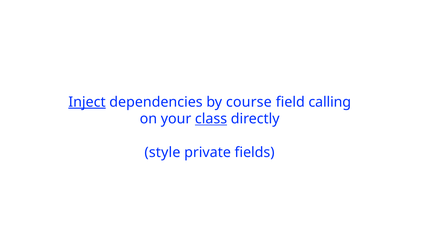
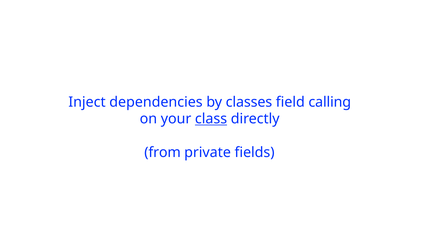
Inject underline: present -> none
course: course -> classes
style: style -> from
